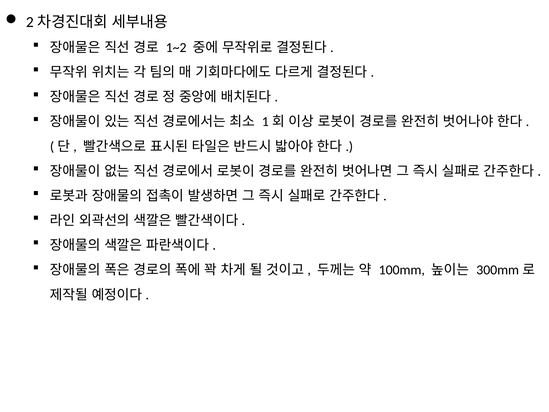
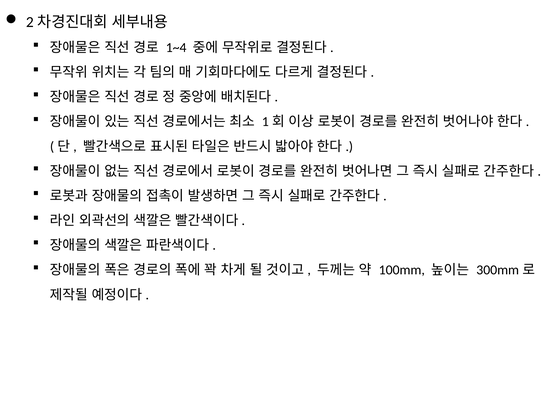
1~2: 1~2 -> 1~4
